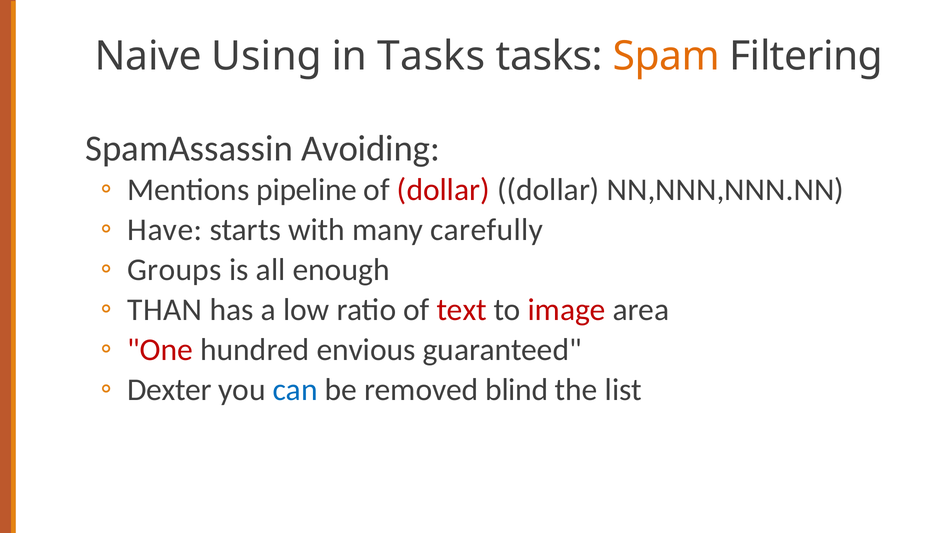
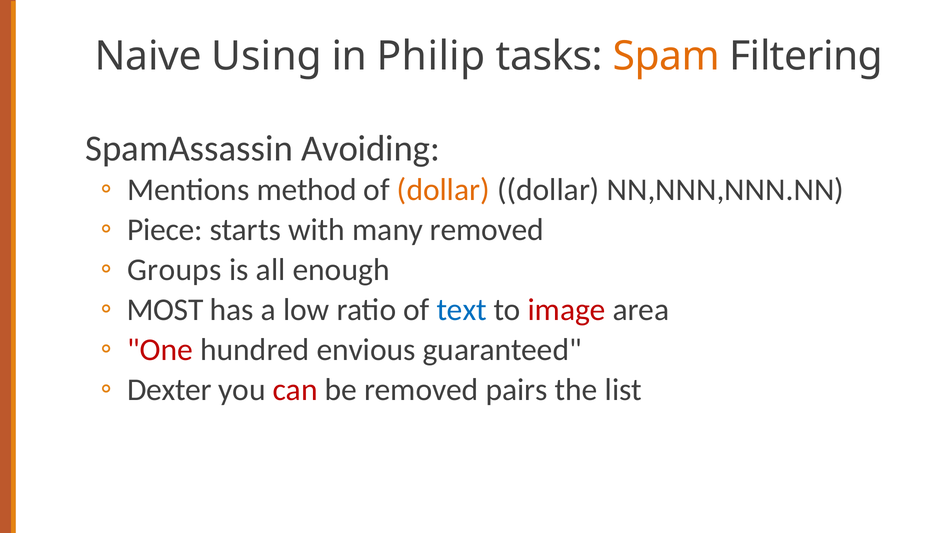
in Tasks: Tasks -> Philip
pipeline: pipeline -> method
dollar at (443, 190) colour: red -> orange
Have: Have -> Piece
many carefully: carefully -> removed
THAN: THAN -> MOST
text colour: red -> blue
can colour: blue -> red
blind: blind -> pairs
